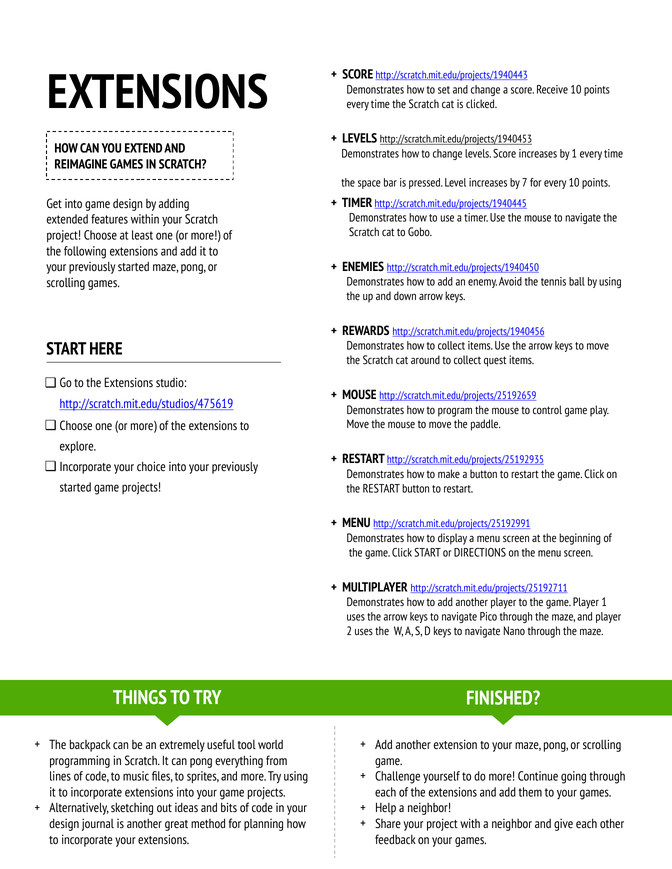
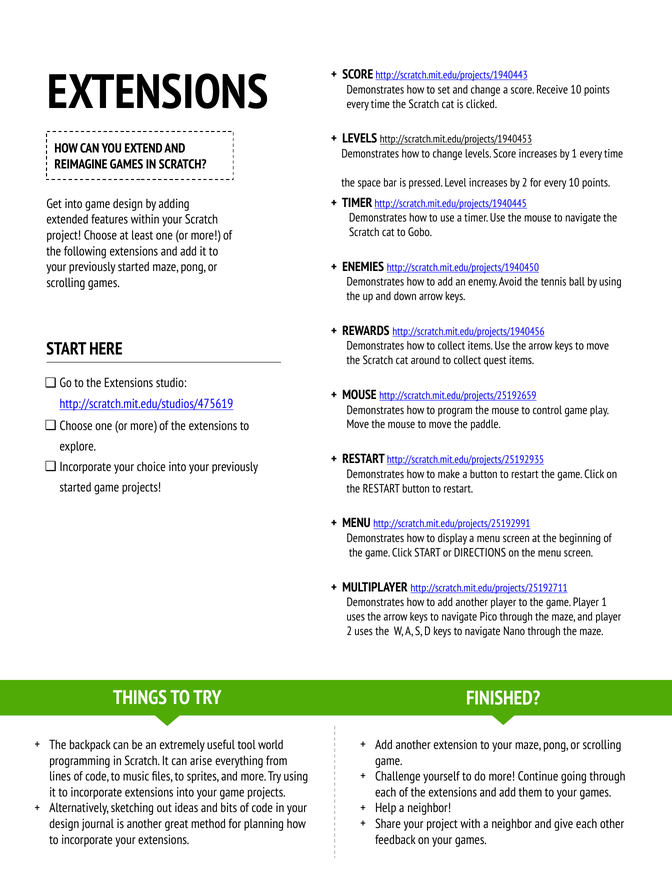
by 7: 7 -> 2
can pong: pong -> arise
